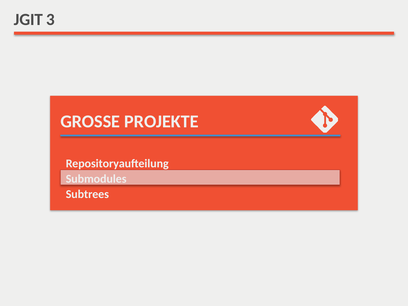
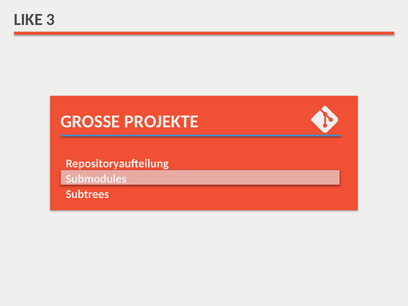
JGIT: JGIT -> LIKE
